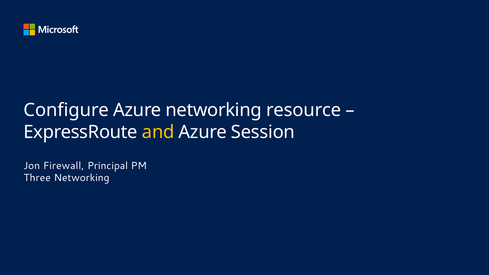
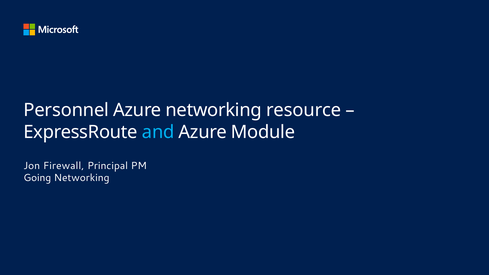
Configure: Configure -> Personnel
and colour: yellow -> light blue
Session: Session -> Module
Three: Three -> Going
